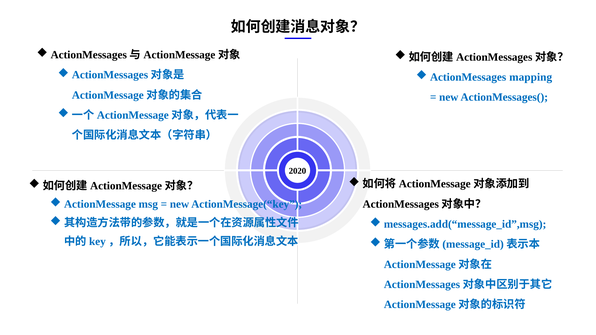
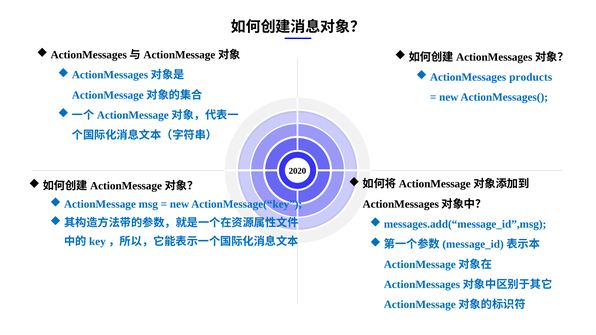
mapping: mapping -> products
